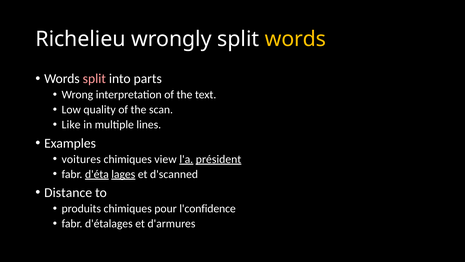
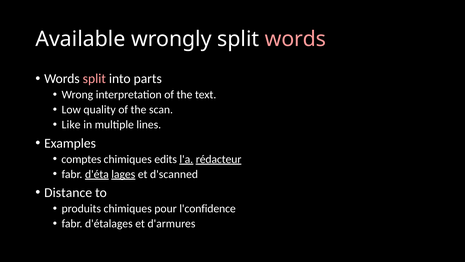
Richelieu: Richelieu -> Available
words at (295, 39) colour: yellow -> pink
voitures: voitures -> comptes
view: view -> edits
président: président -> rédacteur
